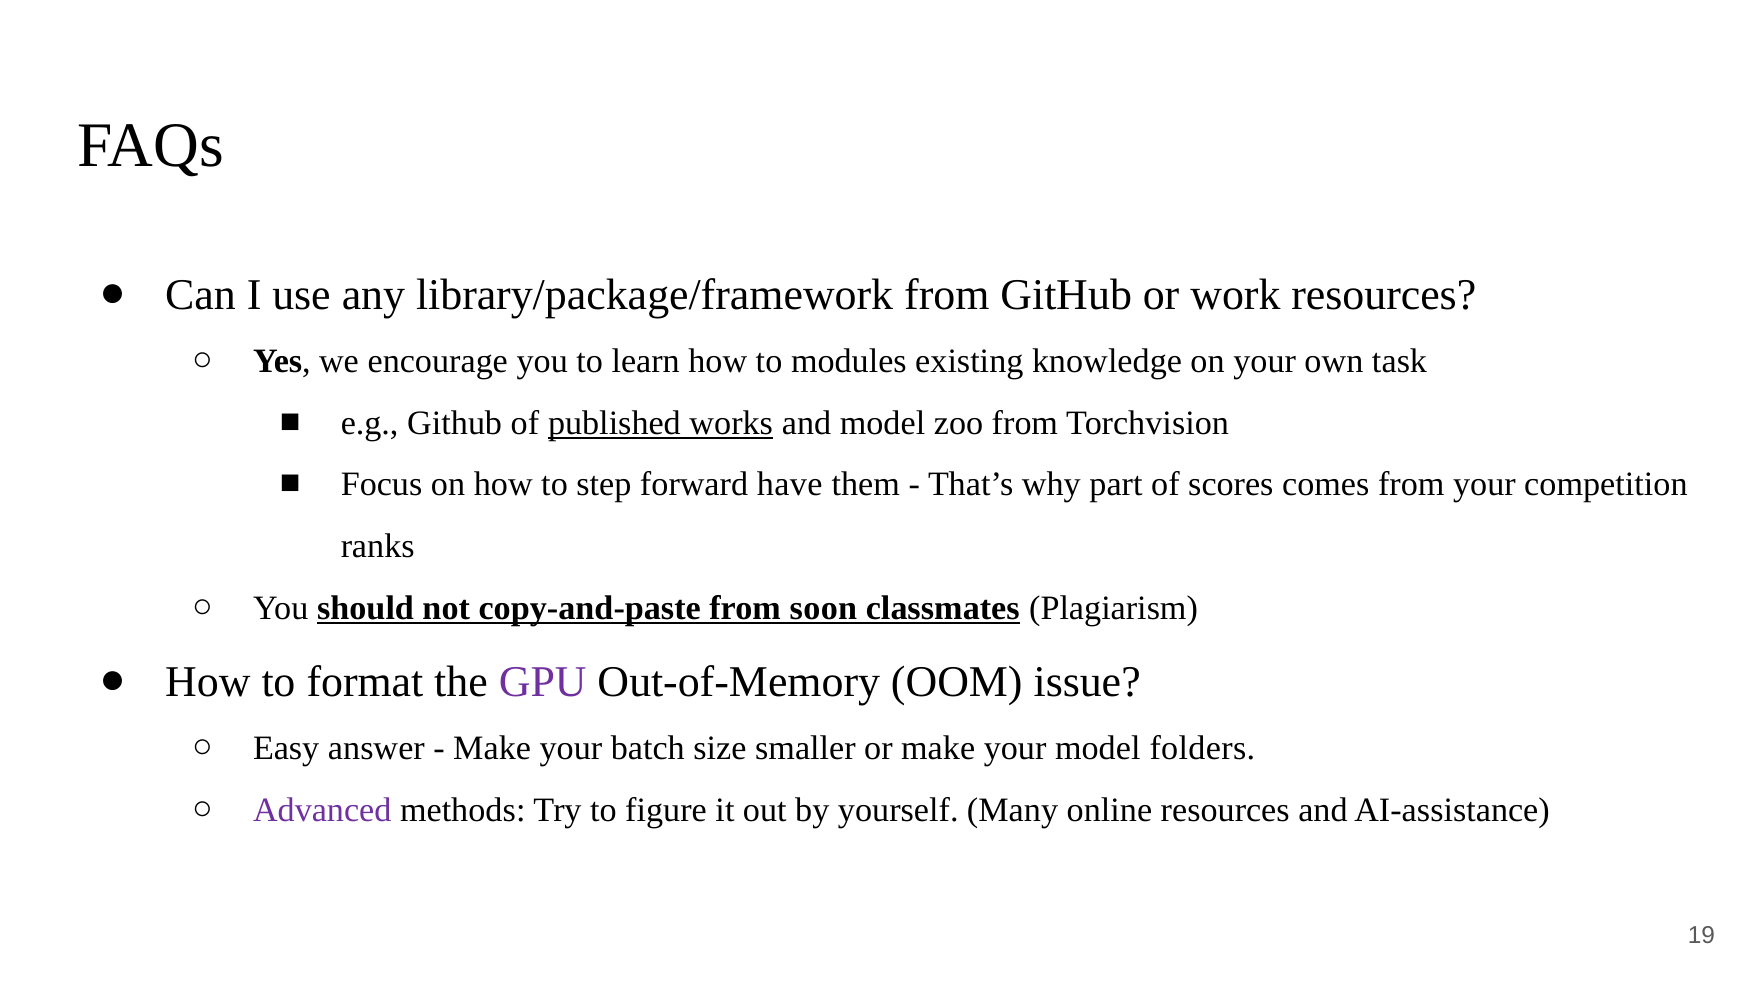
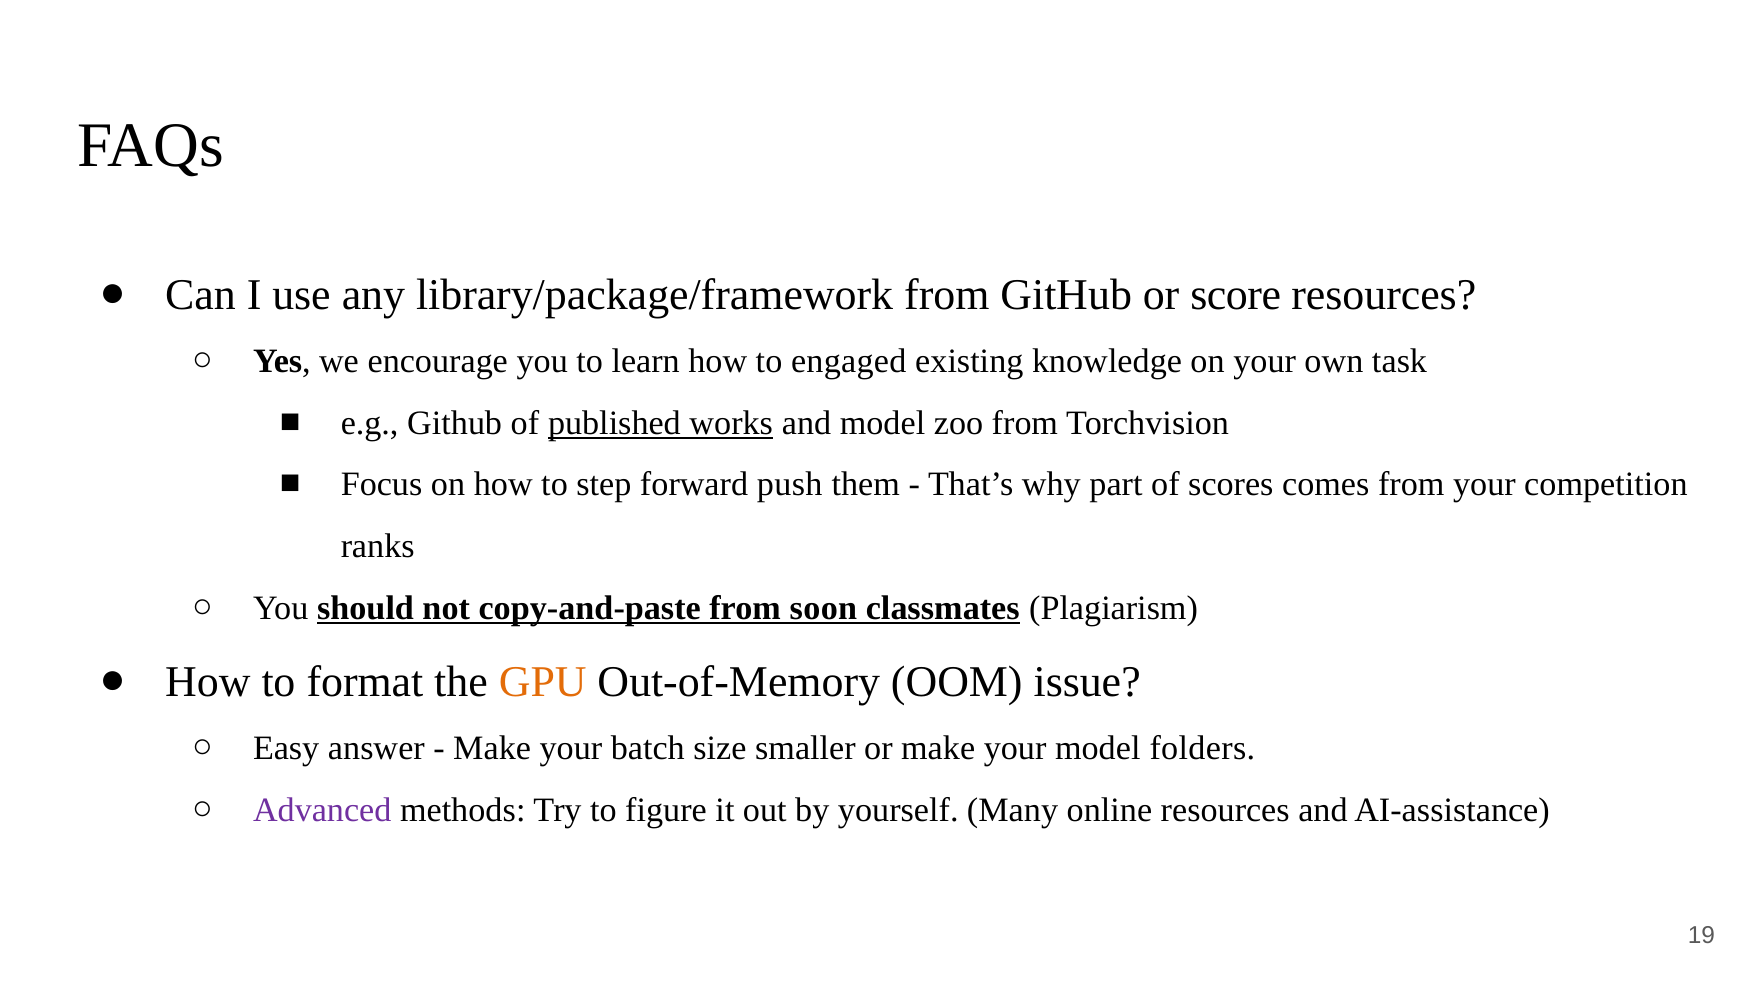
work: work -> score
modules: modules -> engaged
have: have -> push
GPU colour: purple -> orange
